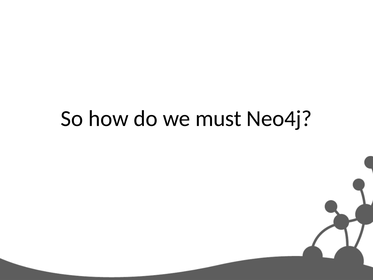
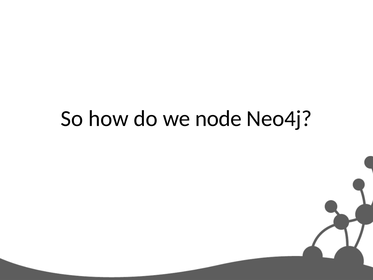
must: must -> node
